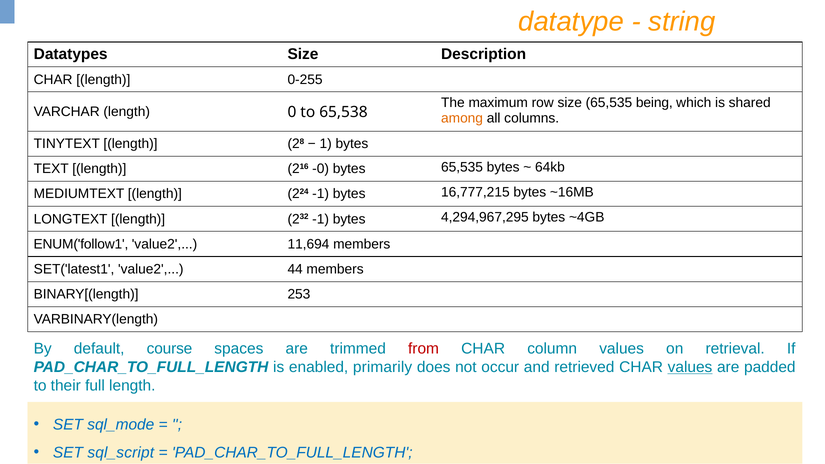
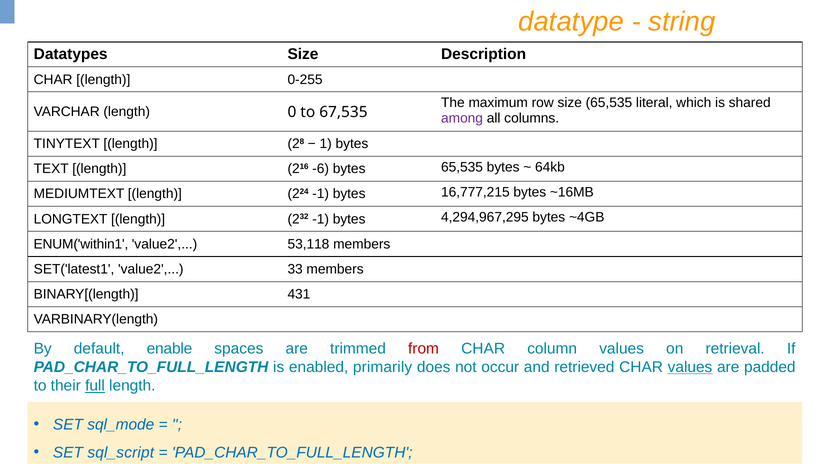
being: being -> literal
65,538: 65,538 -> 67,535
among colour: orange -> purple
-0: -0 -> -6
ENUM('follow1: ENUM('follow1 -> ENUM('within1
11,694: 11,694 -> 53,118
44: 44 -> 33
253: 253 -> 431
course: course -> enable
full underline: none -> present
